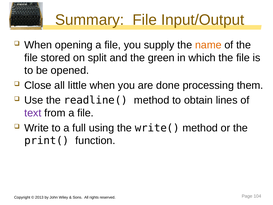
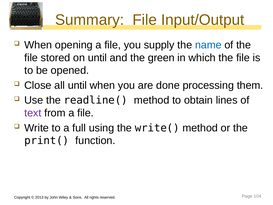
name colour: orange -> blue
on split: split -> until
all little: little -> until
